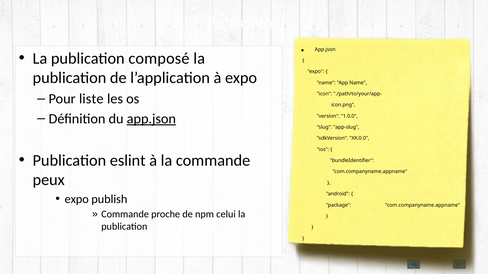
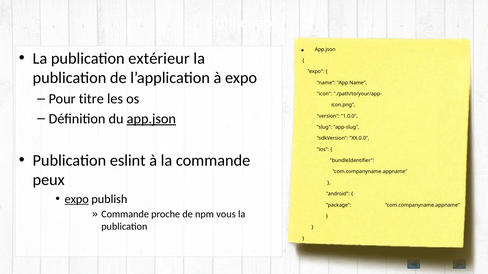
composé: composé -> extérieur
liste: liste -> titre
expo at (77, 199) underline: none -> present
celui: celui -> vous
